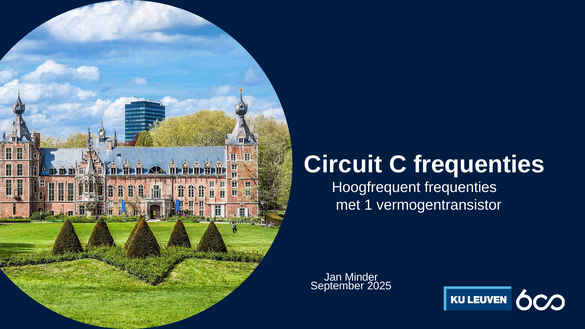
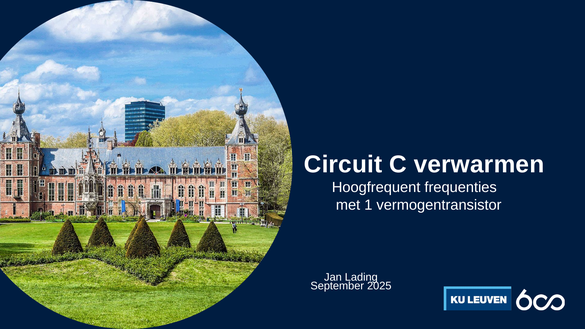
C frequenties: frequenties -> verwarmen
Minder: Minder -> Lading
